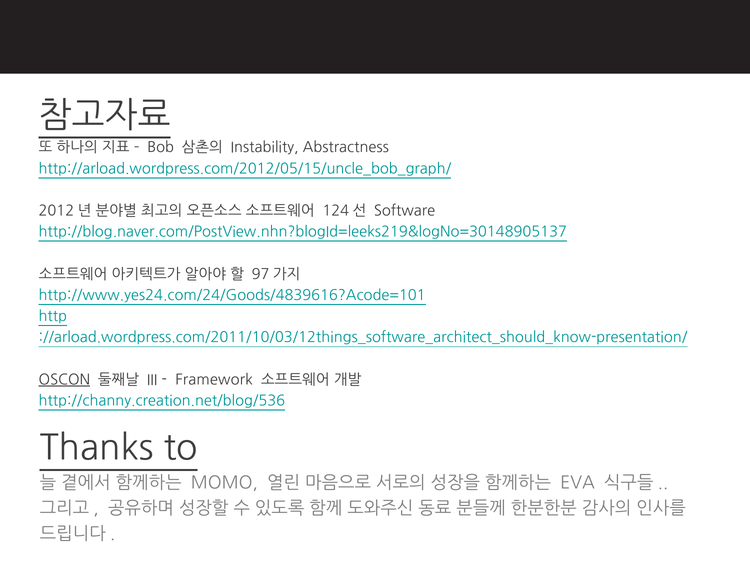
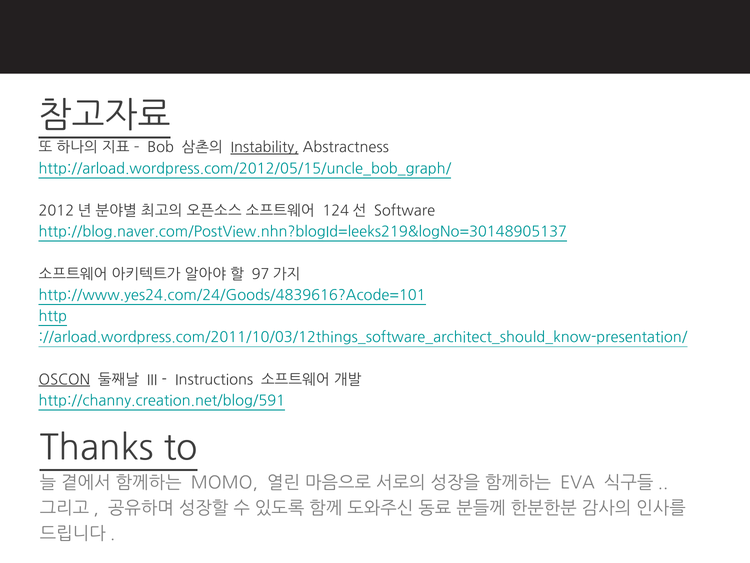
Instability underline: none -> present
Framework: Framework -> Instructions
http://channy.creation.net/blog/536: http://channy.creation.net/blog/536 -> http://channy.creation.net/blog/591
